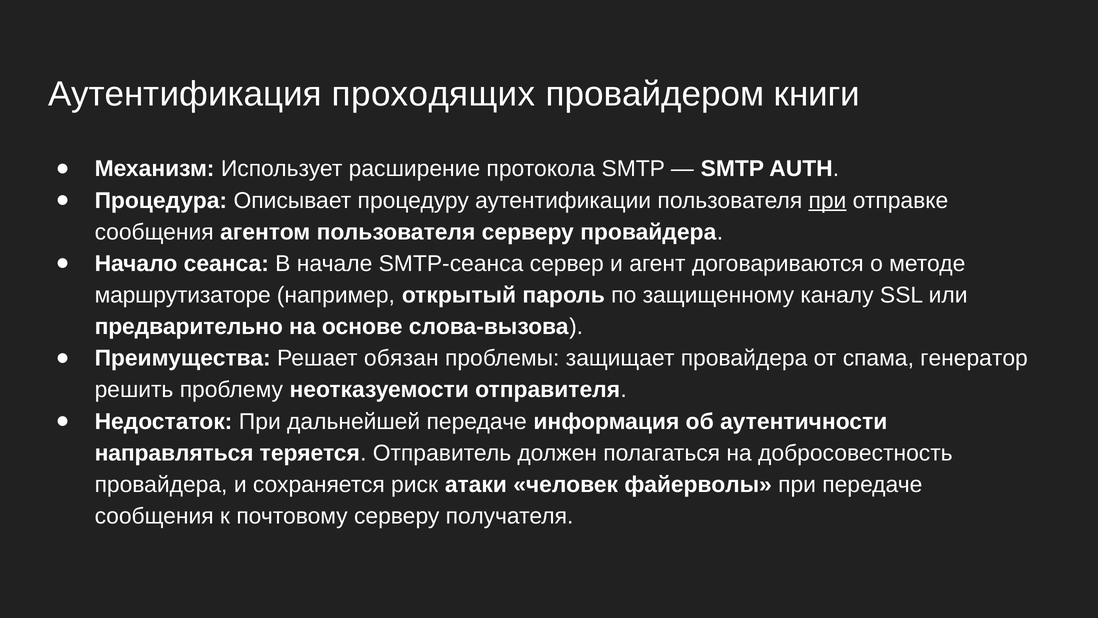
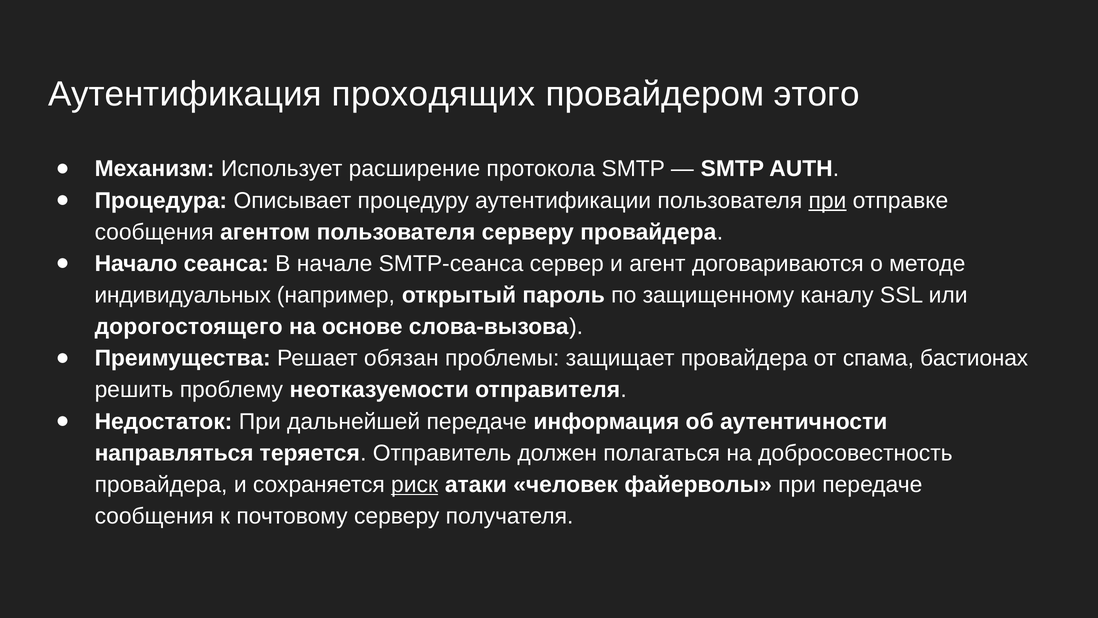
книги: книги -> этого
маршрутизаторе: маршрутизаторе -> индивидуальных
предварительно: предварительно -> дорогостоящего
генератор: генератор -> бастионах
риск underline: none -> present
